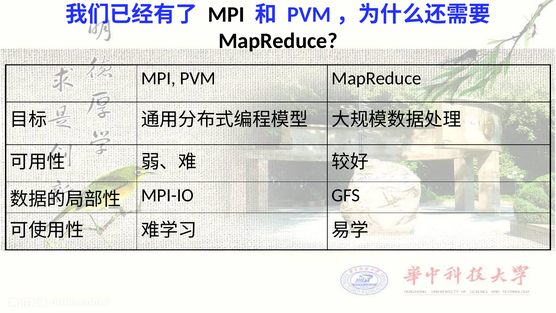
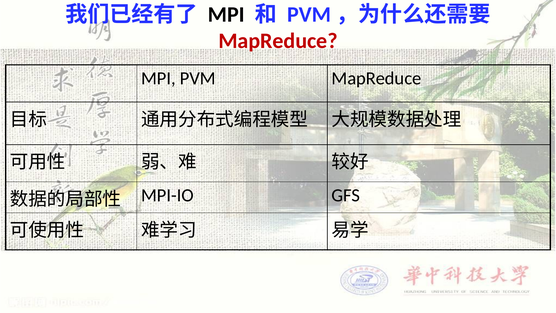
MapReduce at (278, 41) colour: black -> red
